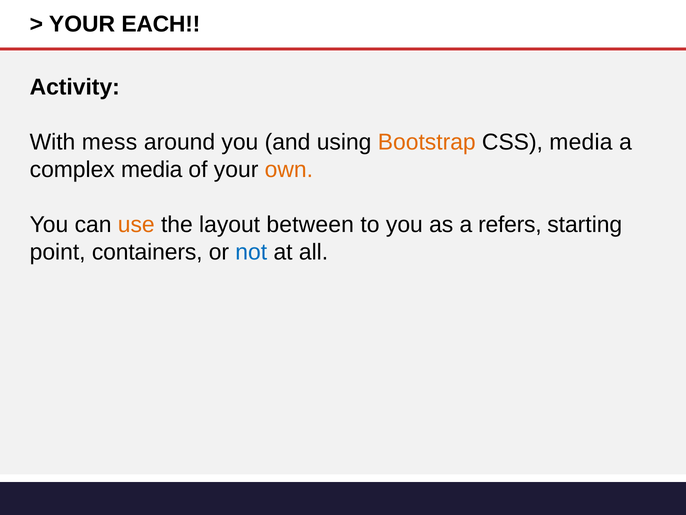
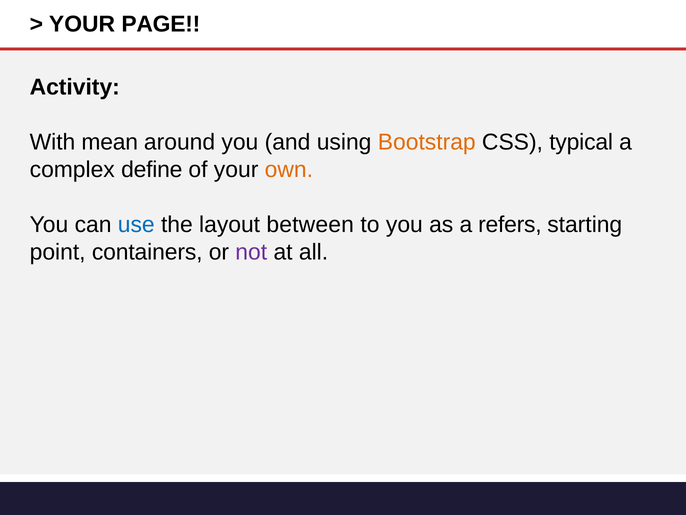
EACH: EACH -> PAGE
mess: mess -> mean
CSS media: media -> typical
complex media: media -> define
use colour: orange -> blue
not colour: blue -> purple
